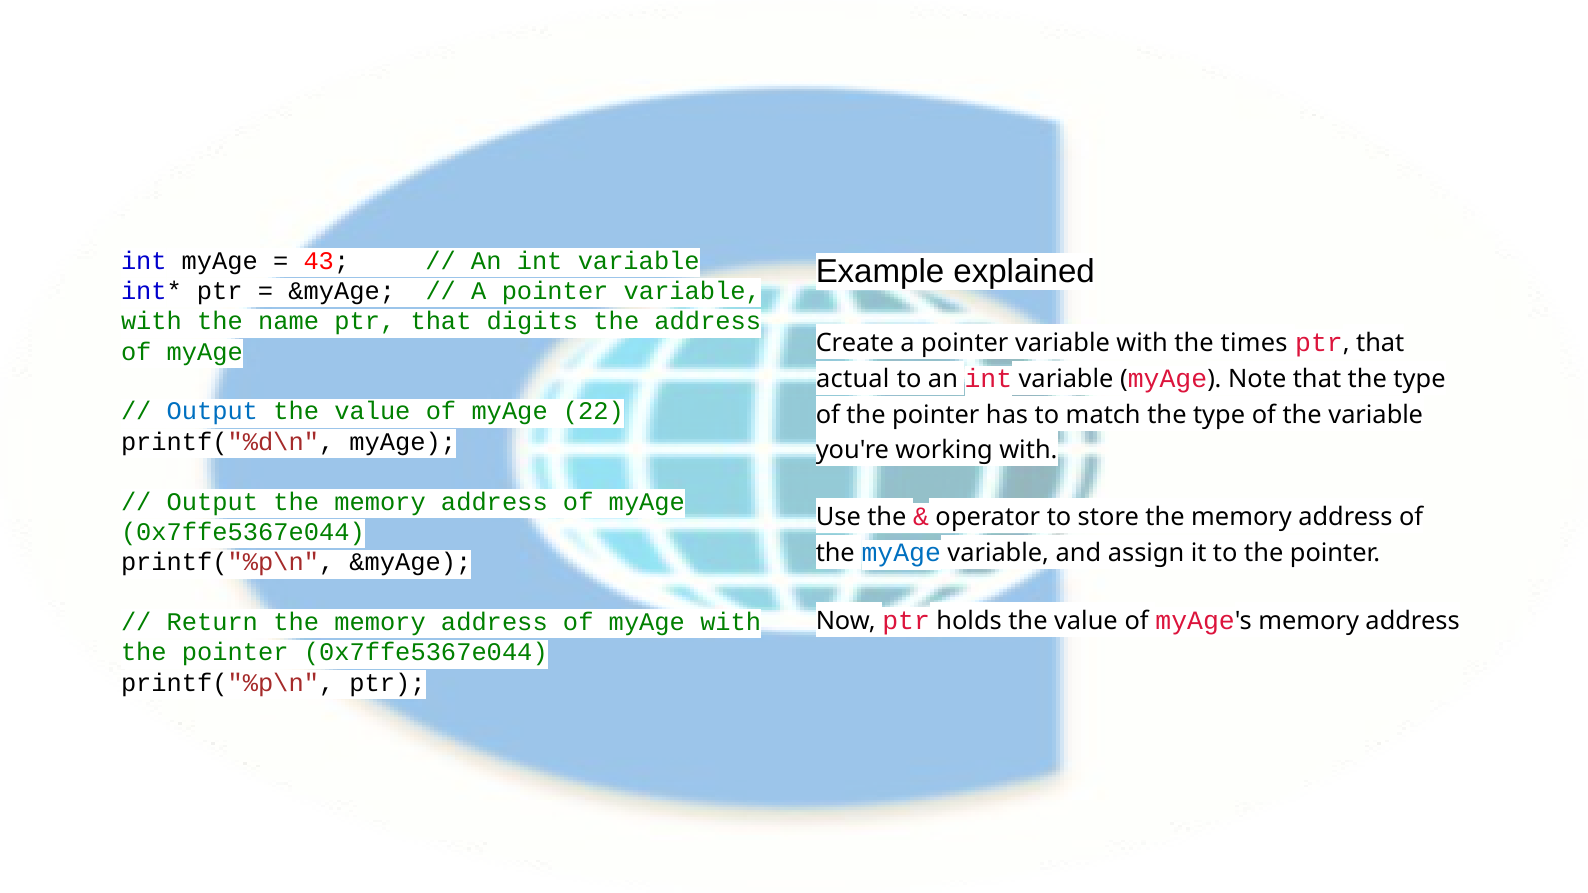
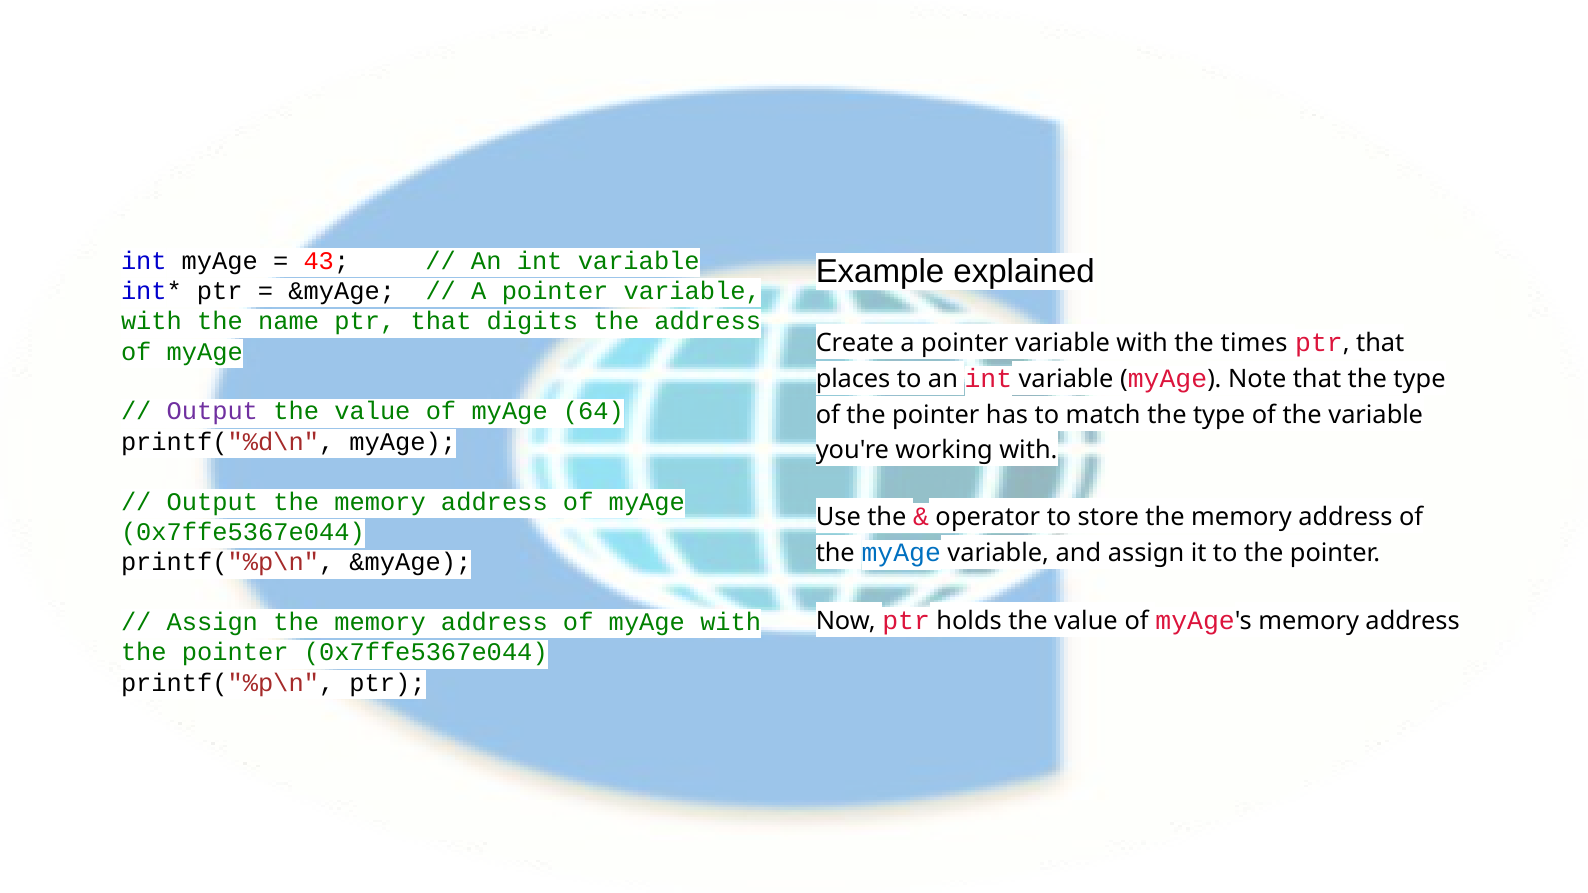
actual: actual -> places
Output at (212, 412) colour: blue -> purple
22: 22 -> 64
Return at (212, 622): Return -> Assign
